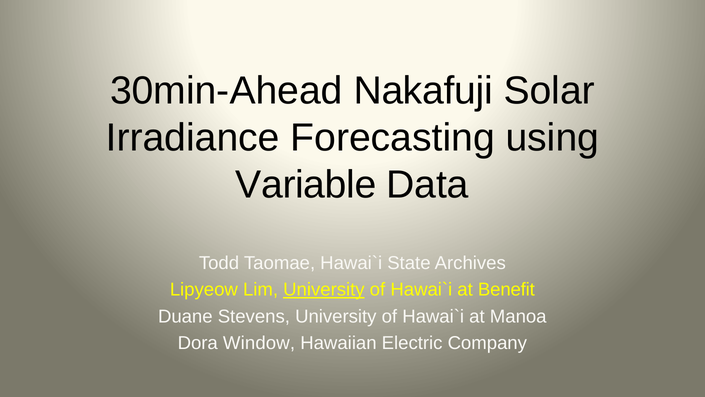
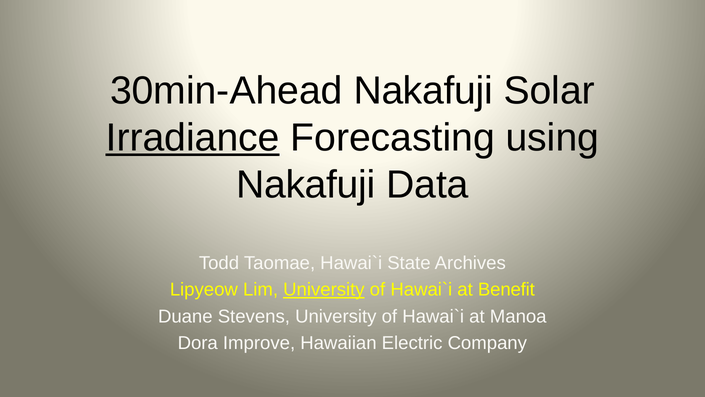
Irradiance underline: none -> present
Variable at (306, 185): Variable -> Nakafuji
Window: Window -> Improve
